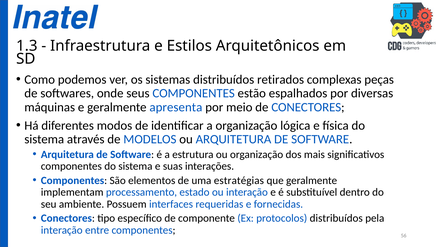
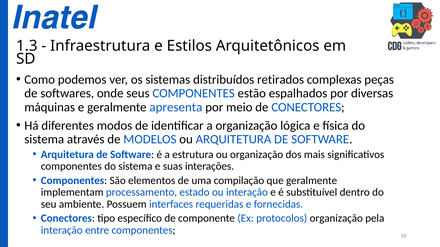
estratégias: estratégias -> compilação
protocolos distribuídos: distribuídos -> organização
